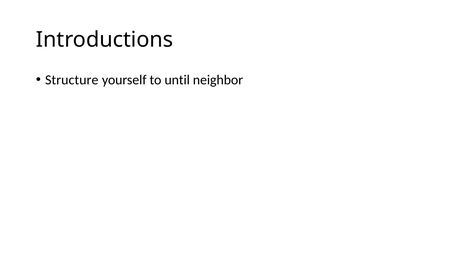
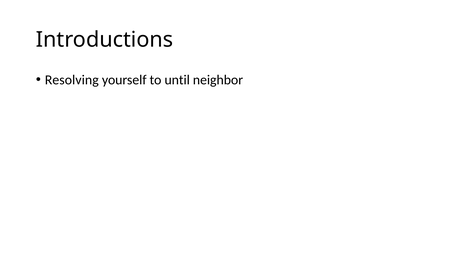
Structure: Structure -> Resolving
